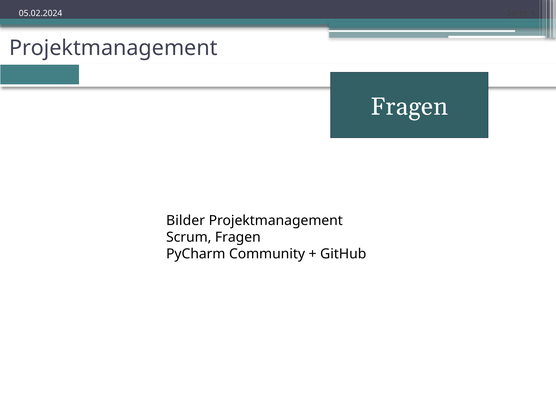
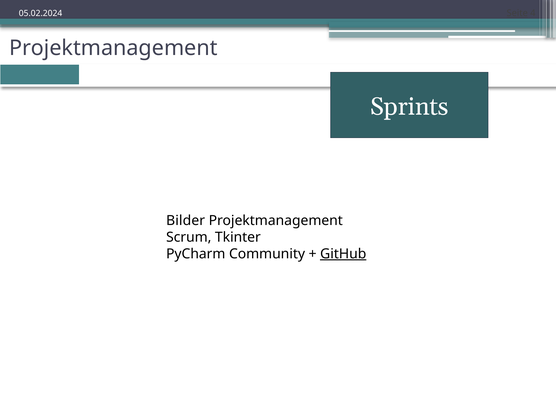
Fragen at (409, 107): Fragen -> Sprints
Scrum Fragen: Fragen -> Tkinter
GitHub underline: none -> present
